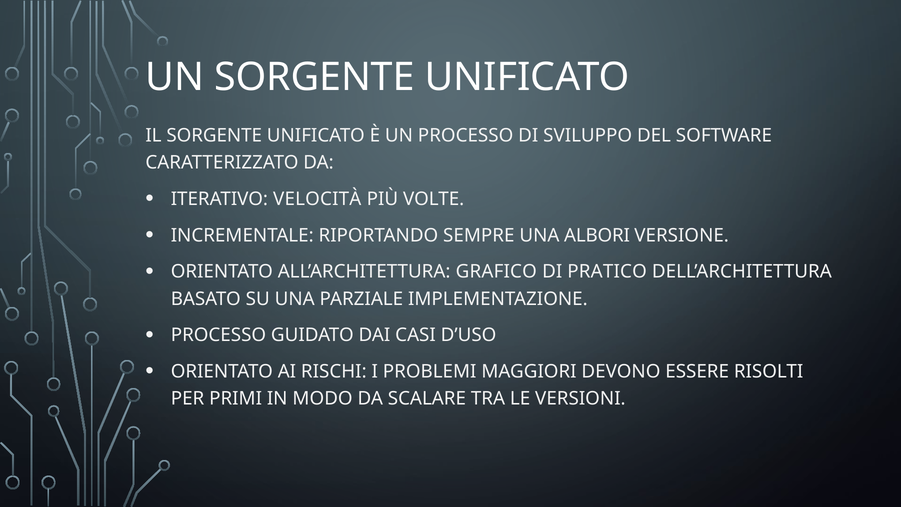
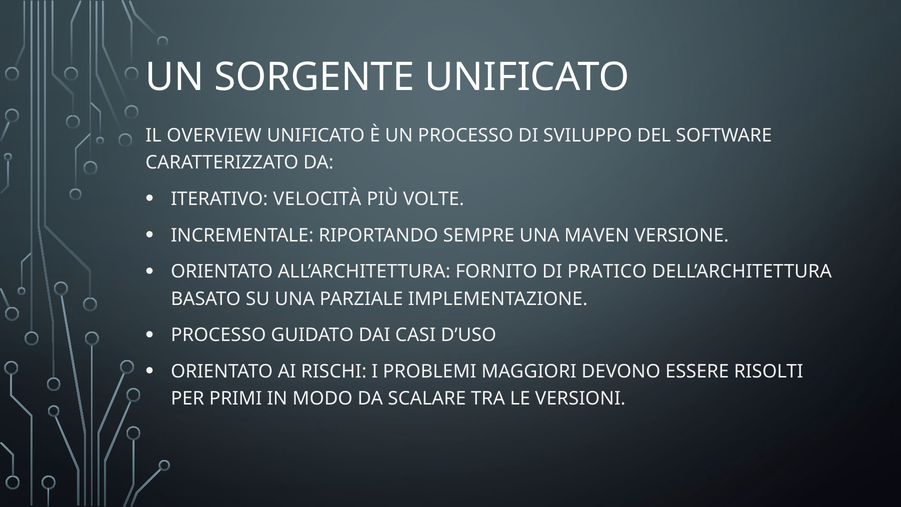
IL SORGENTE: SORGENTE -> OVERVIEW
ALBORI: ALBORI -> MAVEN
GRAFICO: GRAFICO -> FORNITO
